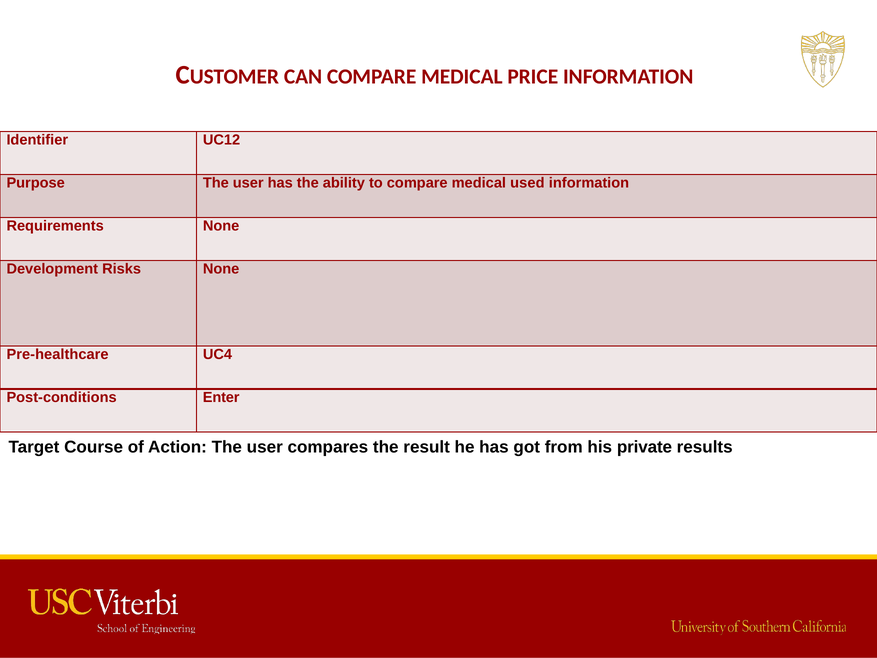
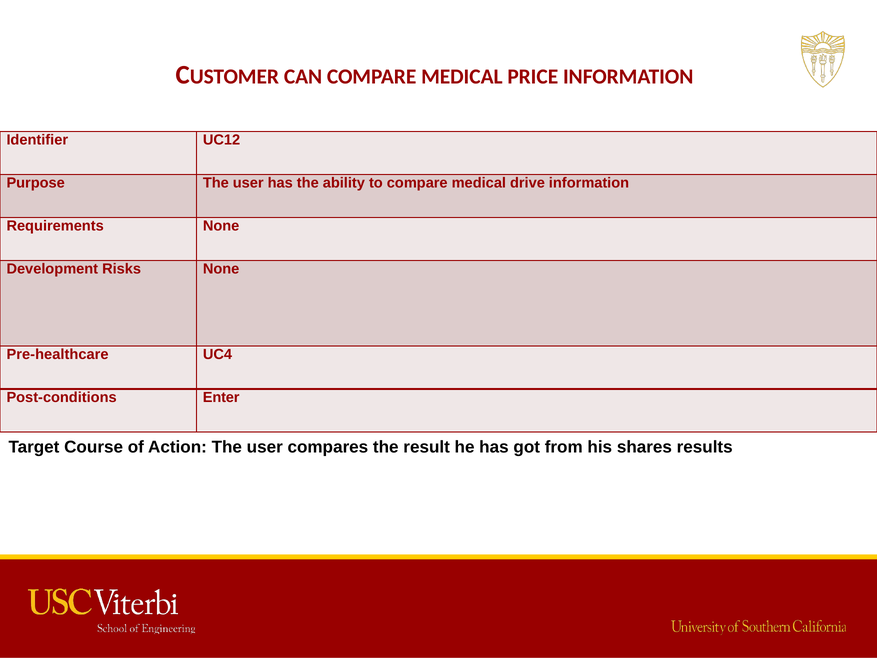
used: used -> drive
private: private -> shares
